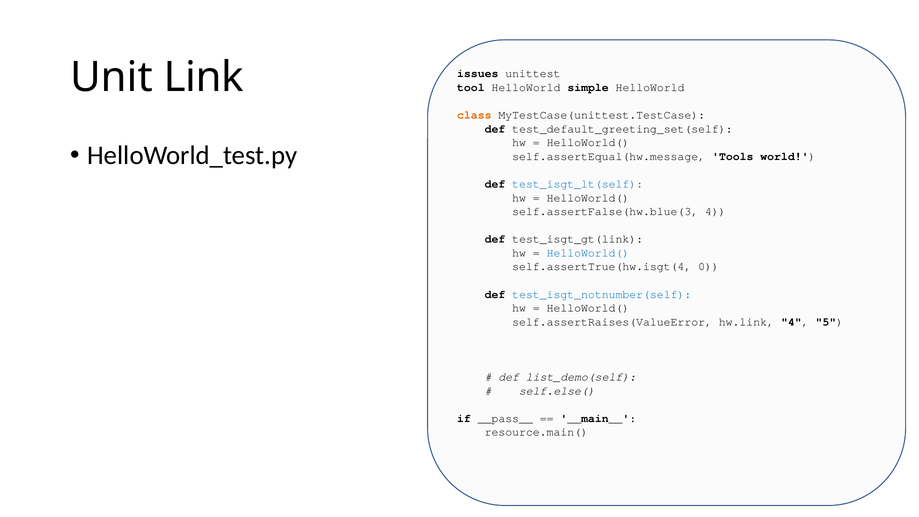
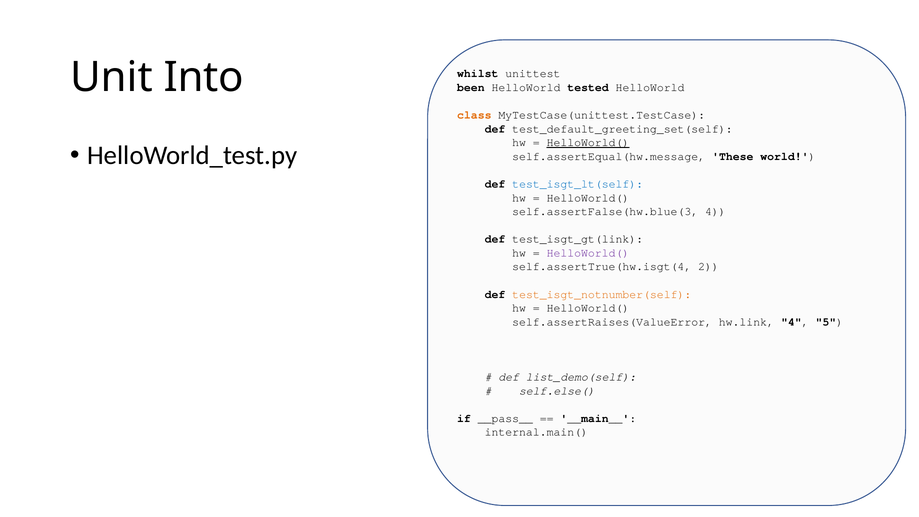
Link: Link -> Into
issues: issues -> whilst
tool: tool -> been
simple: simple -> tested
HelloWorld( at (588, 143) underline: none -> present
Tools: Tools -> These
HelloWorld( at (588, 253) colour: blue -> purple
0: 0 -> 2
test_isgt_notnumber(self colour: blue -> orange
resource.main(: resource.main( -> internal.main(
